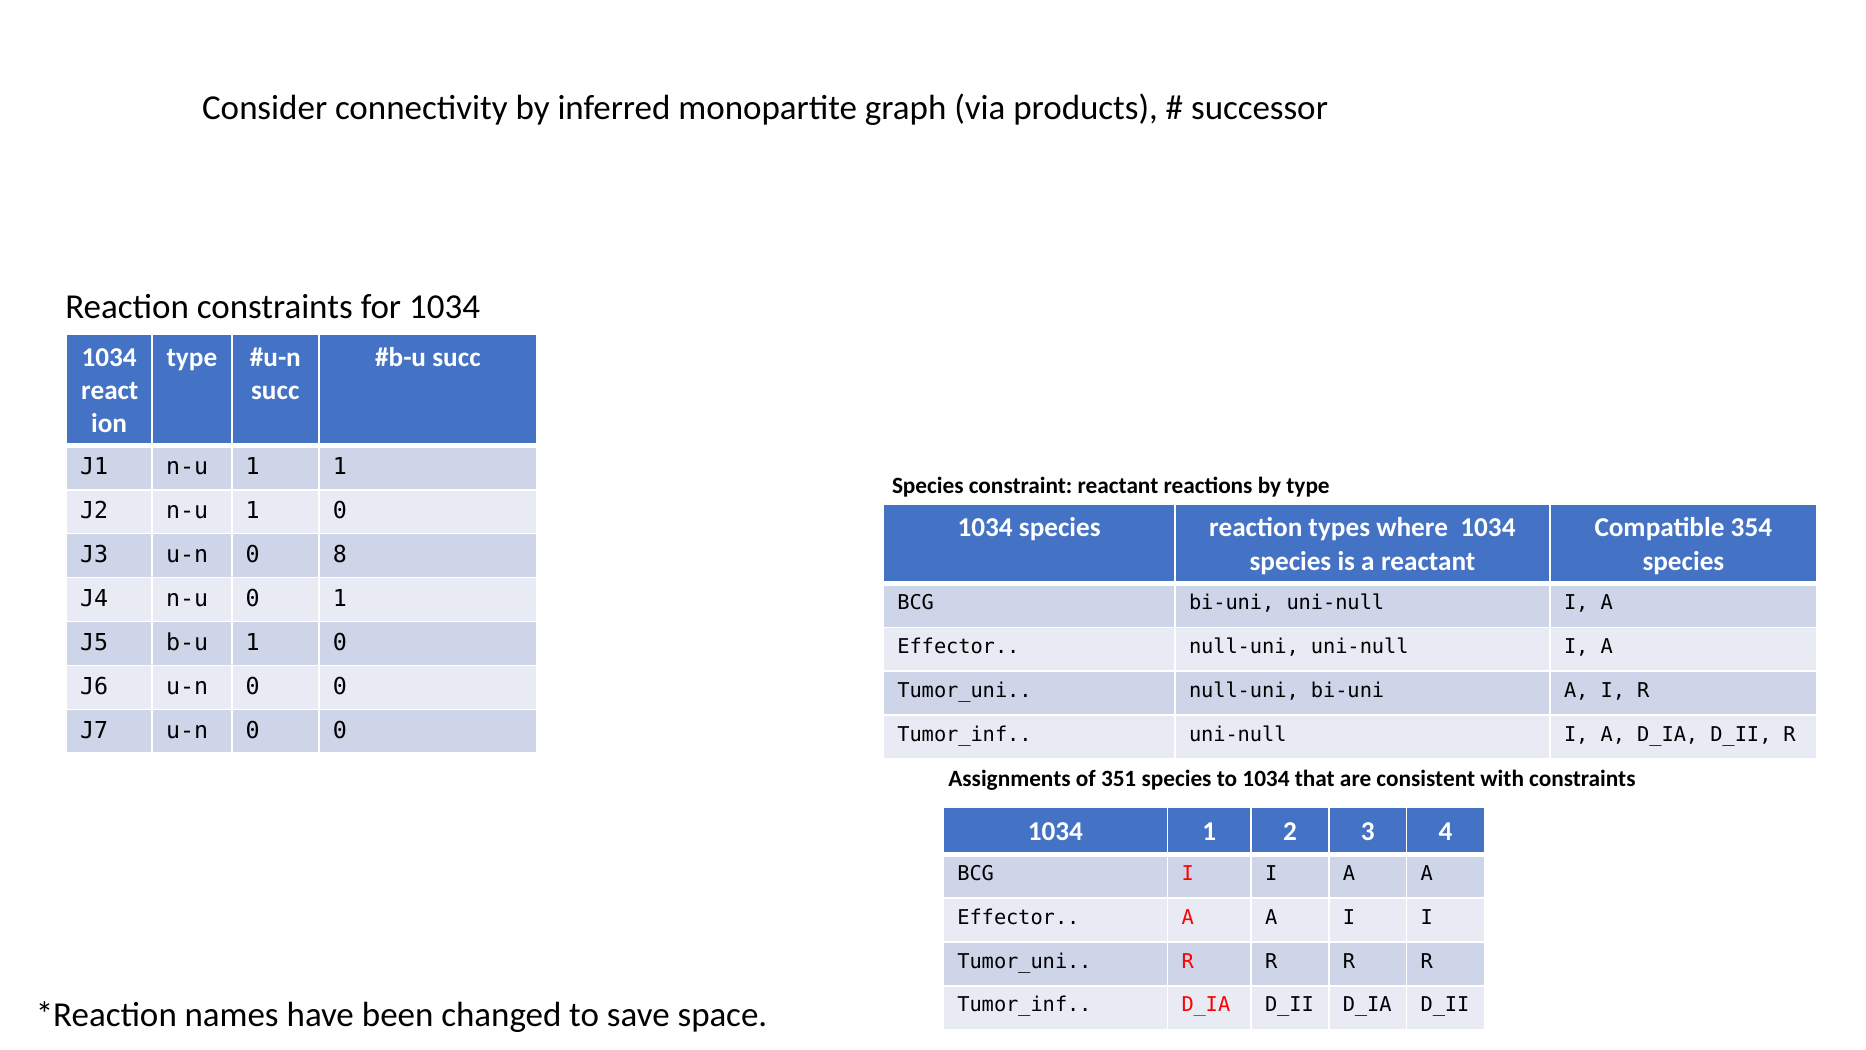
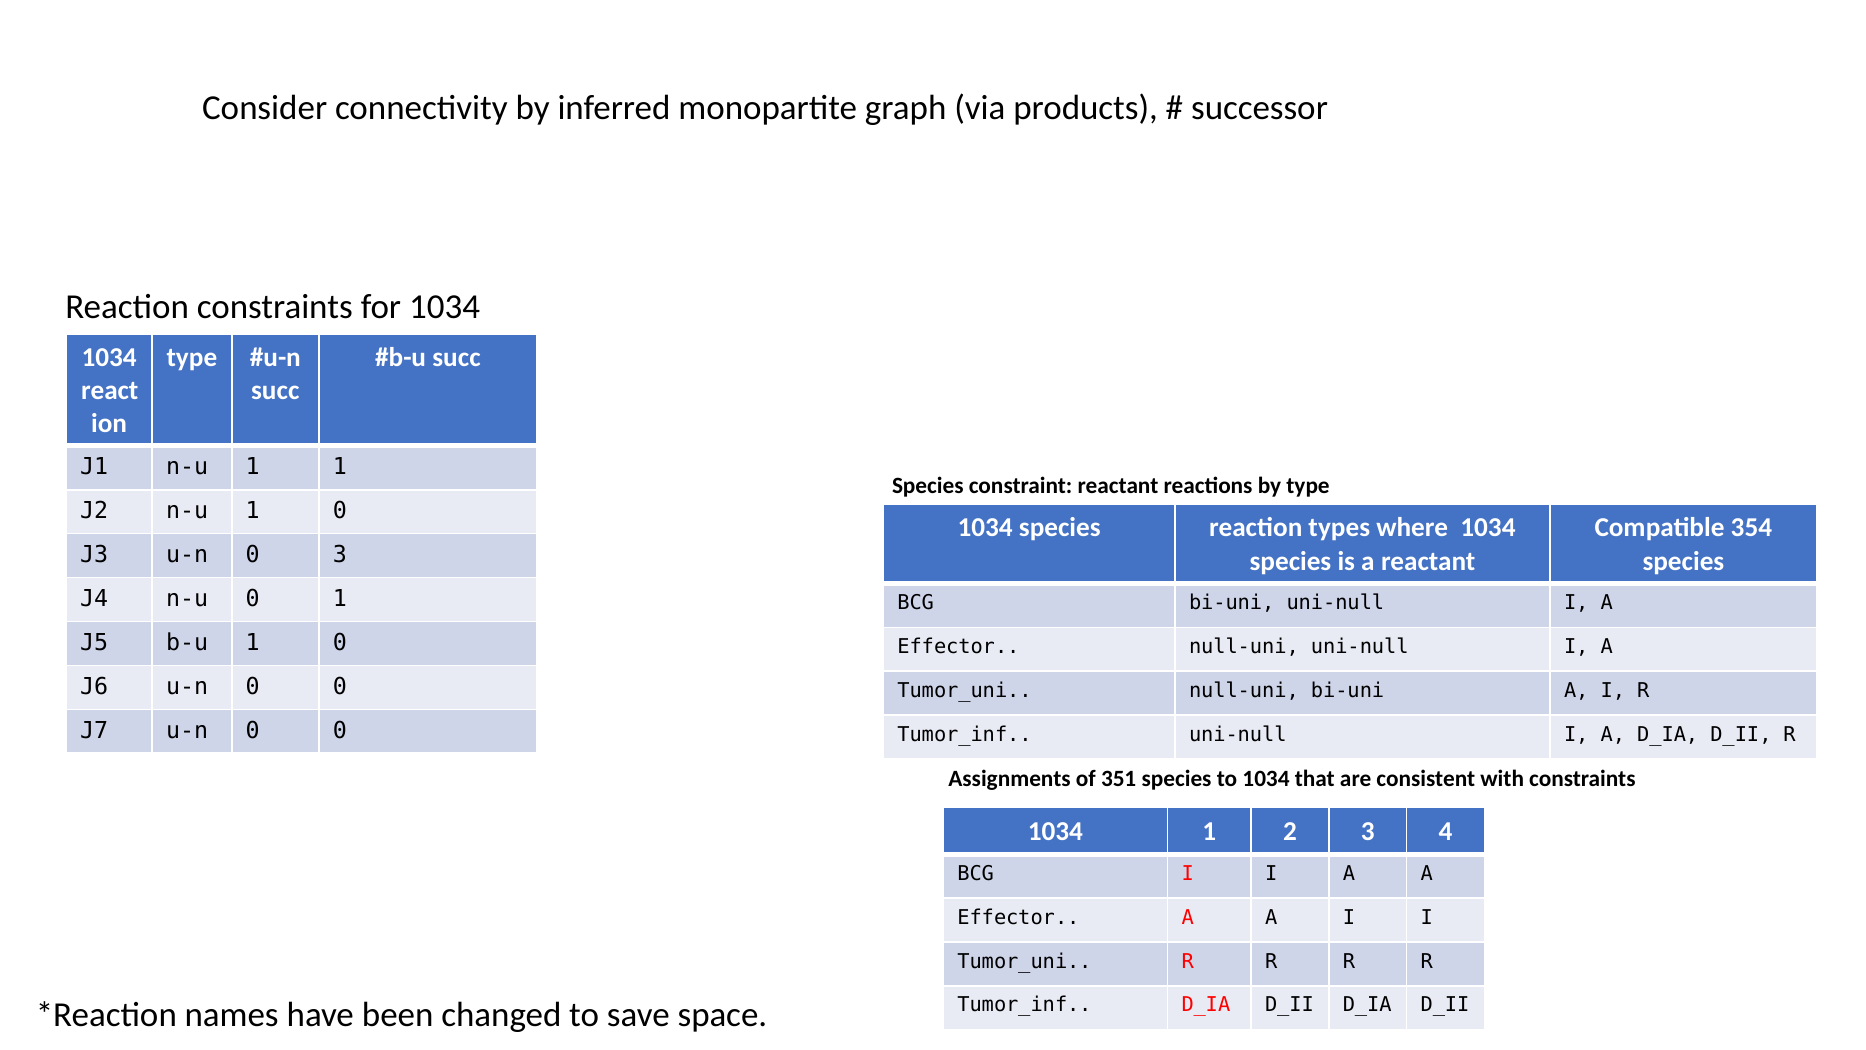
0 8: 8 -> 3
